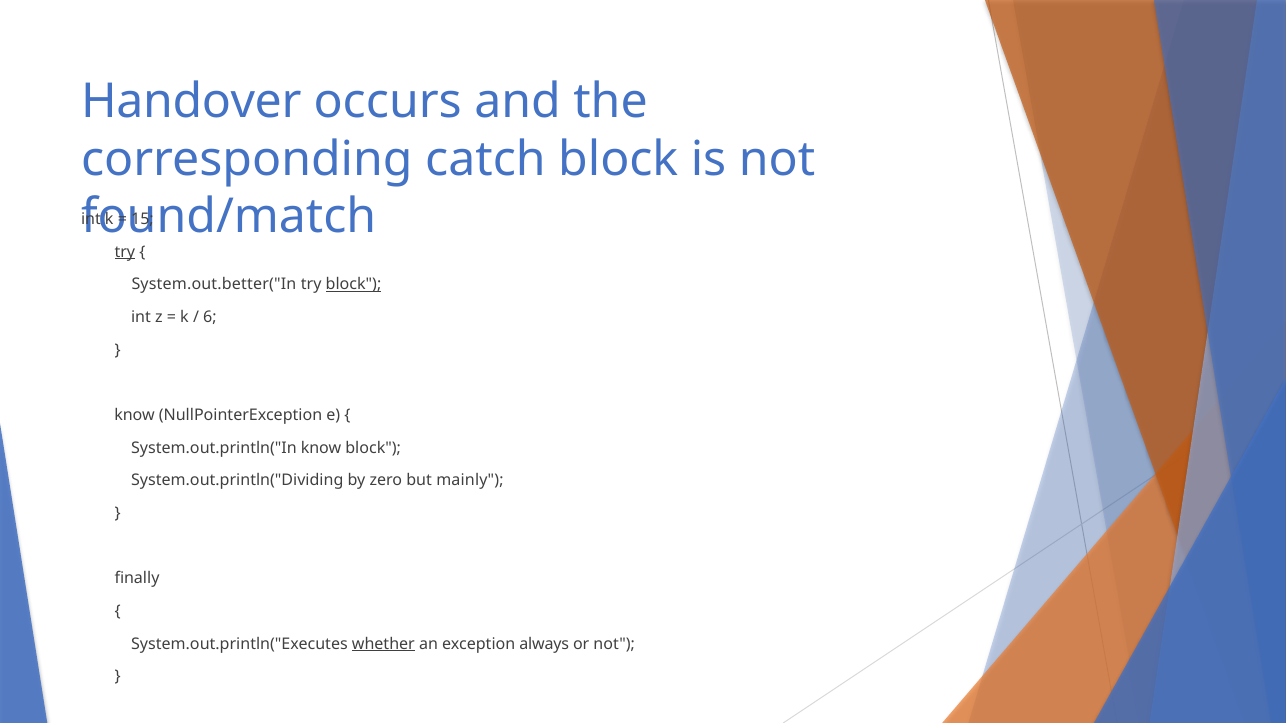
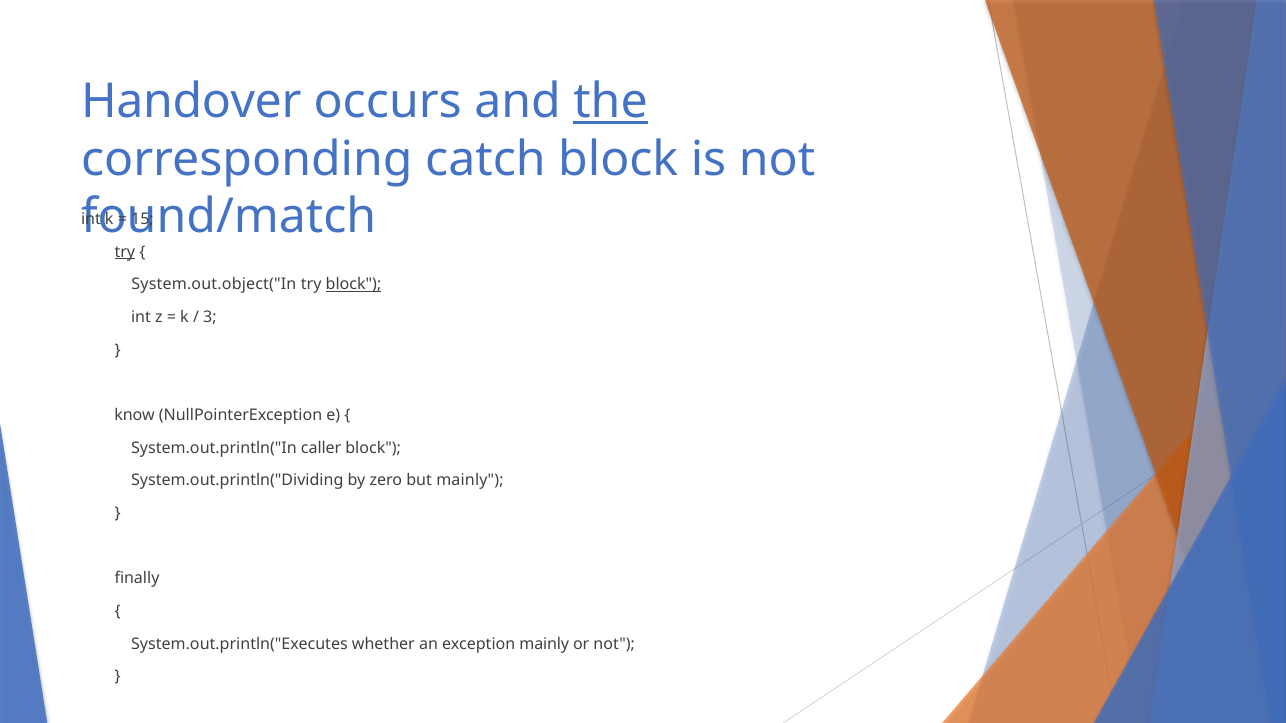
the underline: none -> present
System.out.better("In: System.out.better("In -> System.out.object("In
6: 6 -> 3
System.out.println("In know: know -> caller
whether underline: present -> none
exception always: always -> mainly
